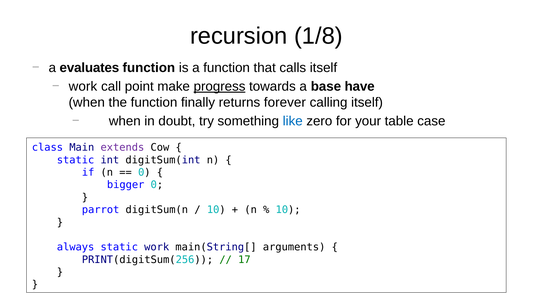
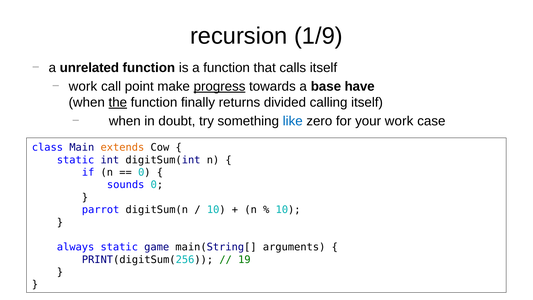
1/8: 1/8 -> 1/9
evaluates: evaluates -> unrelated
the underline: none -> present
forever: forever -> divided
your table: table -> work
extends colour: purple -> orange
bigger: bigger -> sounds
static work: work -> game
17: 17 -> 19
